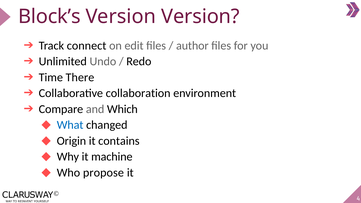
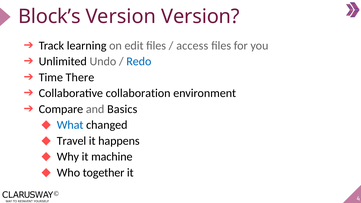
connect: connect -> learning
author: author -> access
Redo colour: black -> blue
Which: Which -> Basics
Origin: Origin -> Travel
contains: contains -> happens
propose: propose -> together
